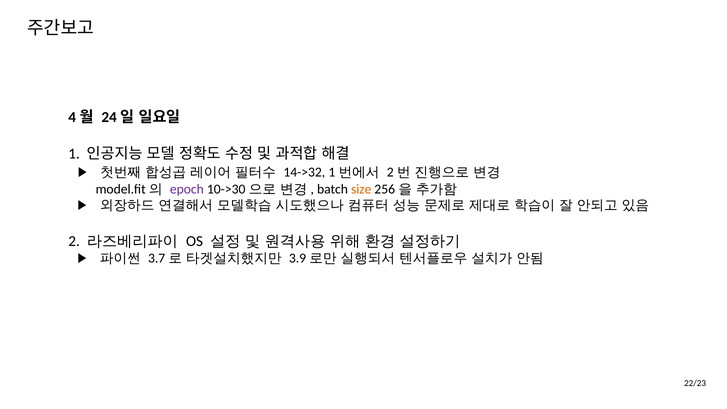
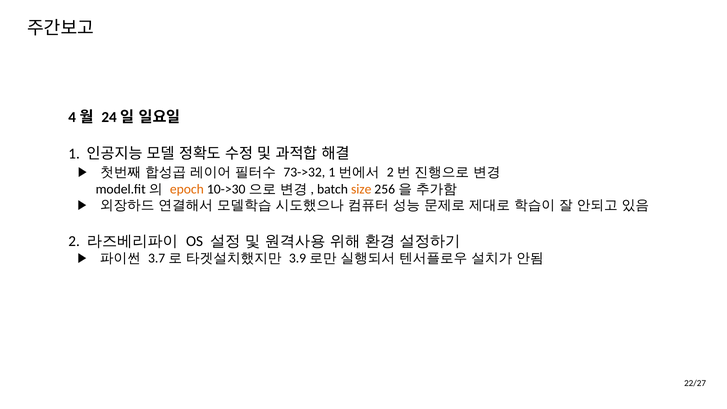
14->32: 14->32 -> 73->32
epoch colour: purple -> orange
22/23: 22/23 -> 22/27
